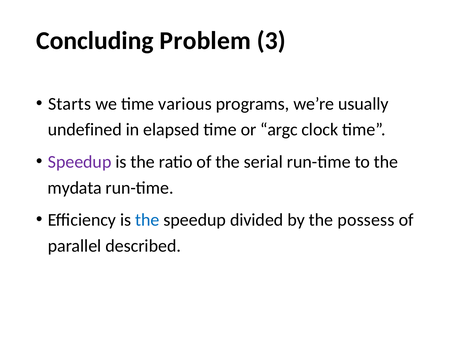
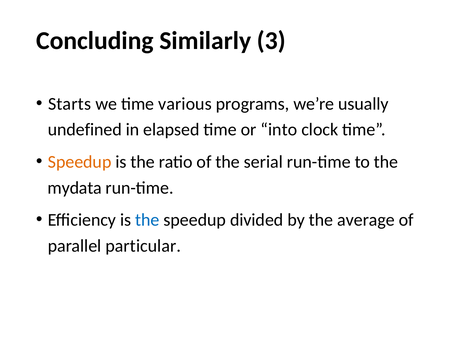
Problem: Problem -> Similarly
argc: argc -> into
Speedup at (80, 162) colour: purple -> orange
possess: possess -> average
described: described -> particular
